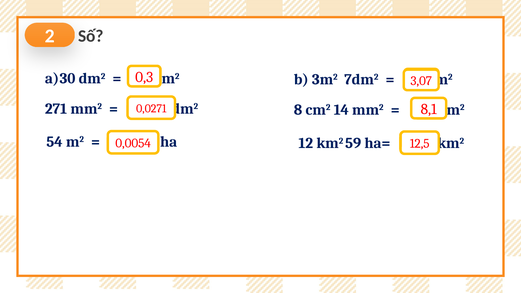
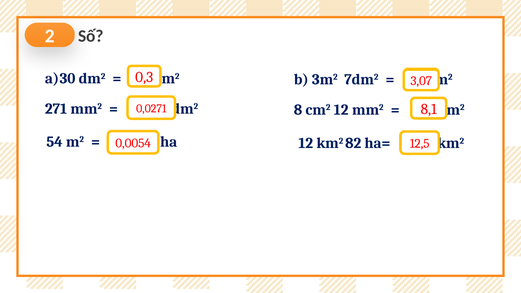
8 cm2 14: 14 -> 12
59: 59 -> 82
